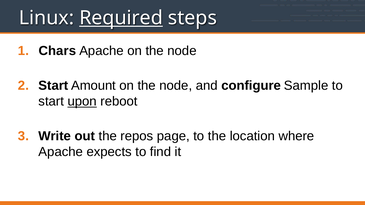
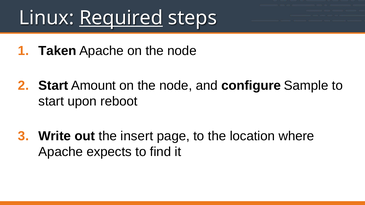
Chars: Chars -> Taken
upon underline: present -> none
repos: repos -> insert
